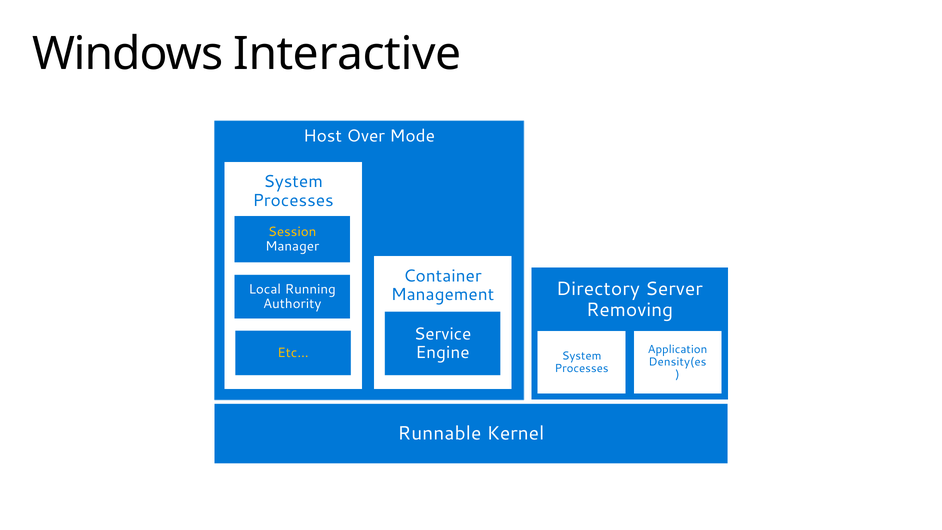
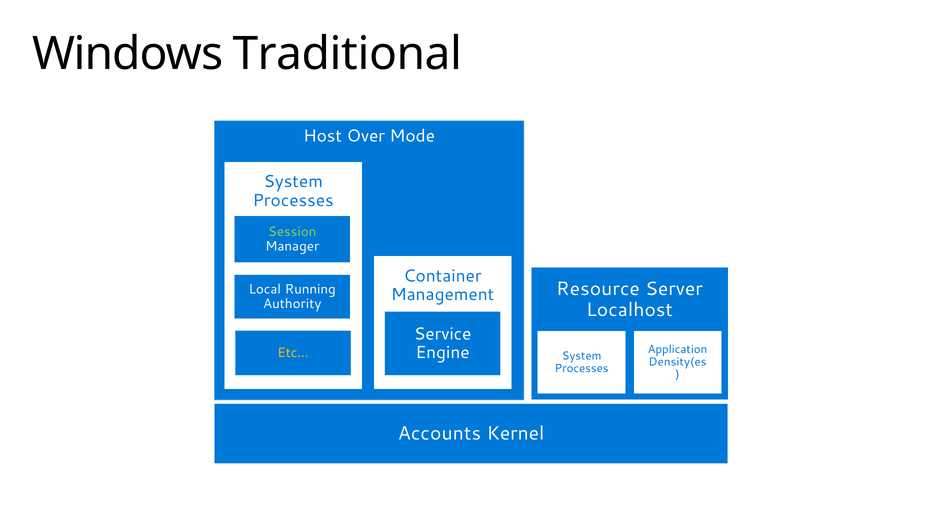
Interactive: Interactive -> Traditional
Session colour: yellow -> light green
Directory: Directory -> Resource
Removing: Removing -> Localhost
Runnable: Runnable -> Accounts
